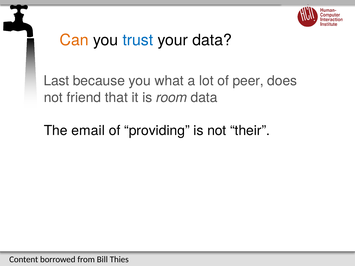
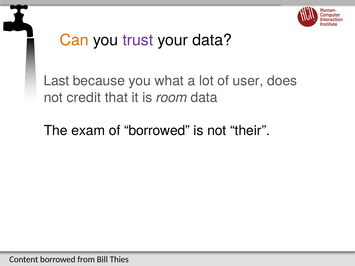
trust colour: blue -> purple
peer: peer -> user
friend: friend -> credit
email: email -> exam
of providing: providing -> borrowed
